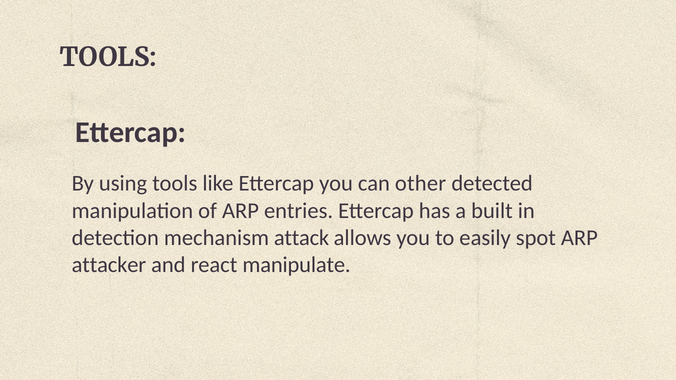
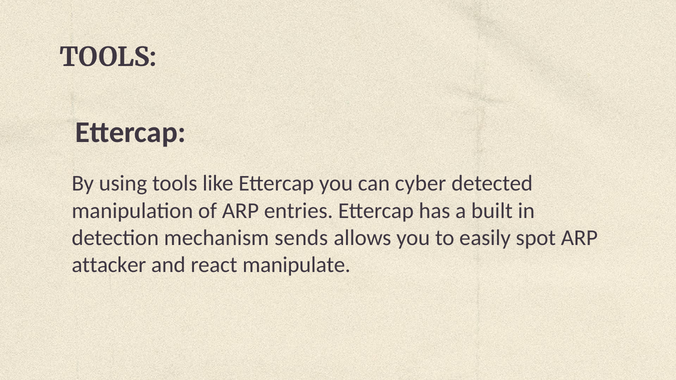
other: other -> cyber
attack: attack -> sends
